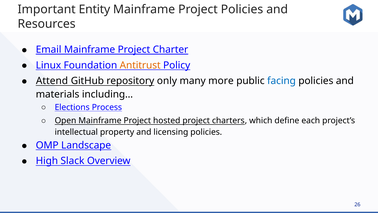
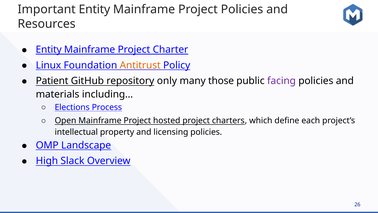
Email at (49, 49): Email -> Entity
Attend: Attend -> Patient
more: more -> those
facing colour: blue -> purple
